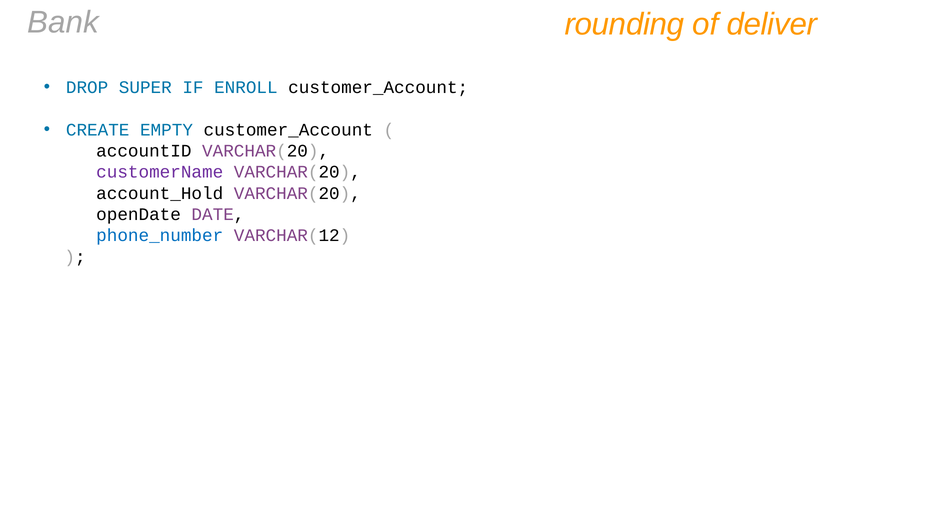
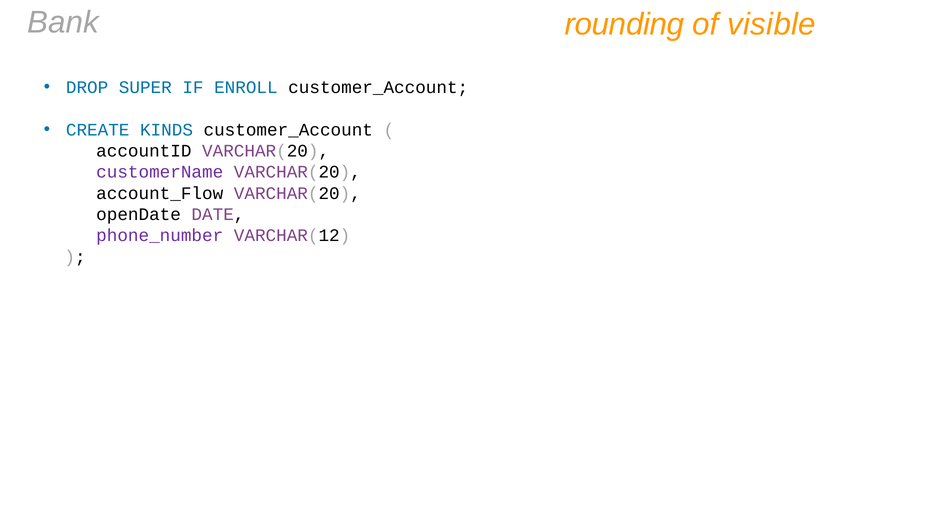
deliver: deliver -> visible
EMPTY: EMPTY -> KINDS
account_Hold: account_Hold -> account_Flow
phone_number colour: blue -> purple
